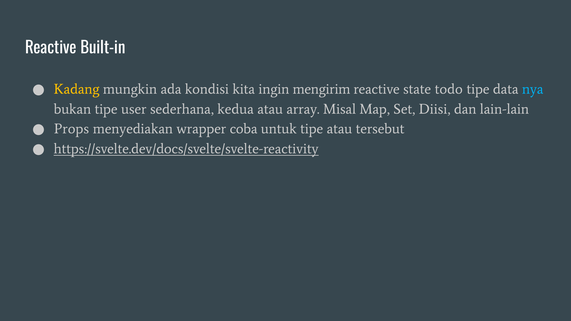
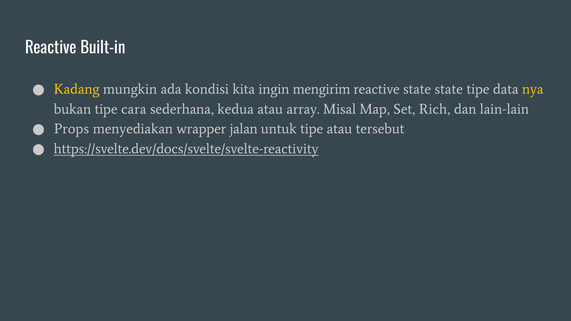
state todo: todo -> state
nya colour: light blue -> yellow
user: user -> cara
Diisi: Diisi -> Rich
coba: coba -> jalan
